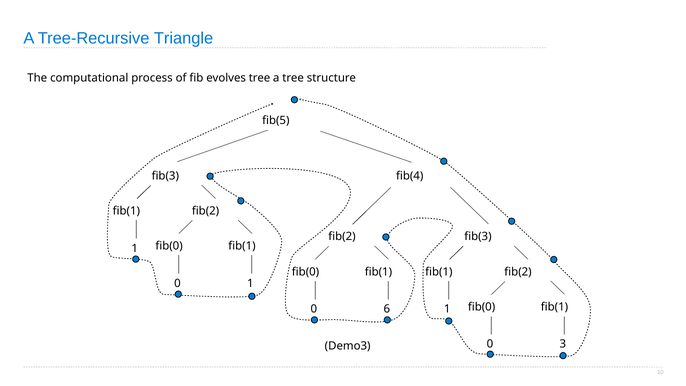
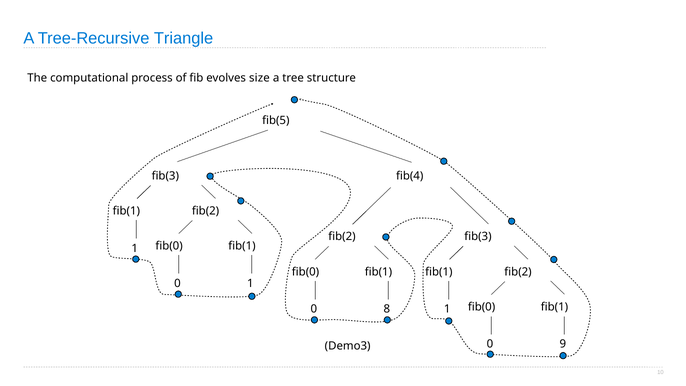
evolves tree: tree -> size
6: 6 -> 8
3: 3 -> 9
